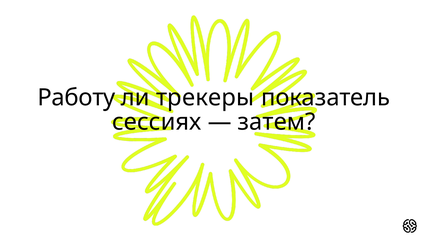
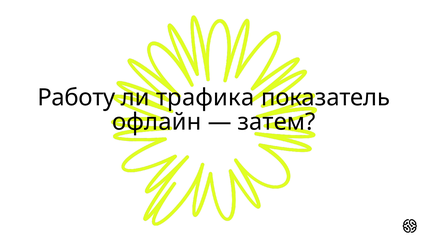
трекеры: трекеры -> трафика
сессиях: сессиях -> офлайн
